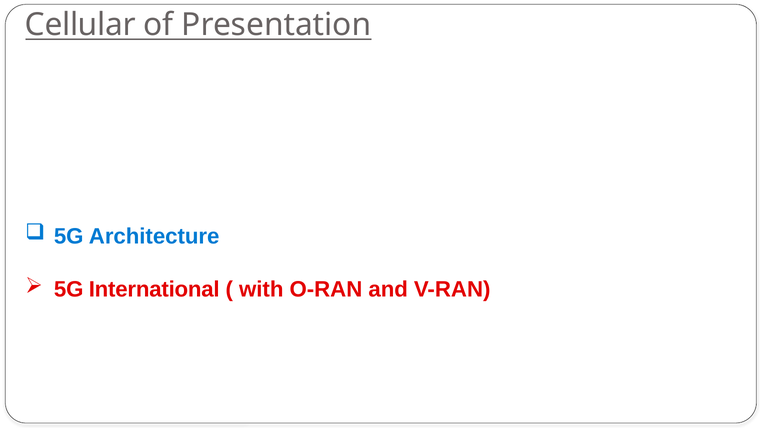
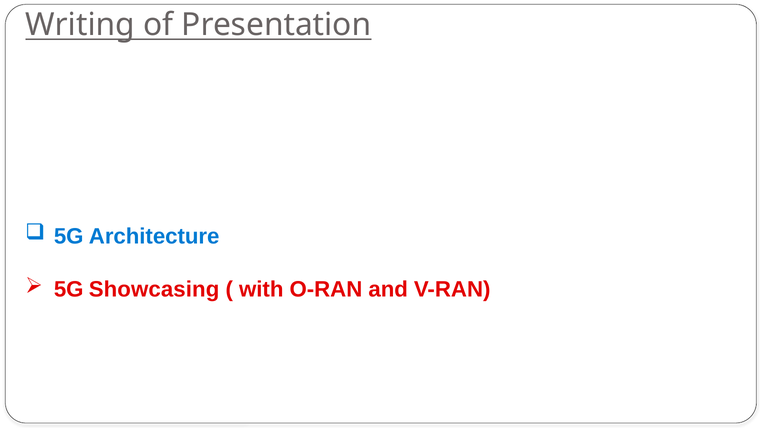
Cellular: Cellular -> Writing
International: International -> Showcasing
